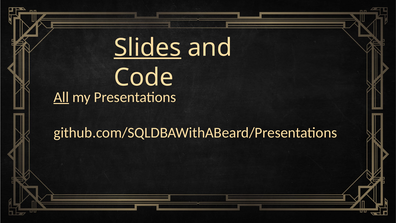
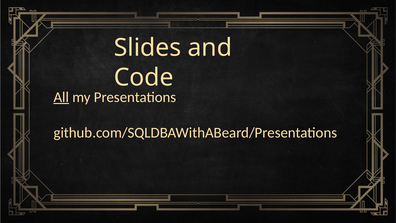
Slides underline: present -> none
